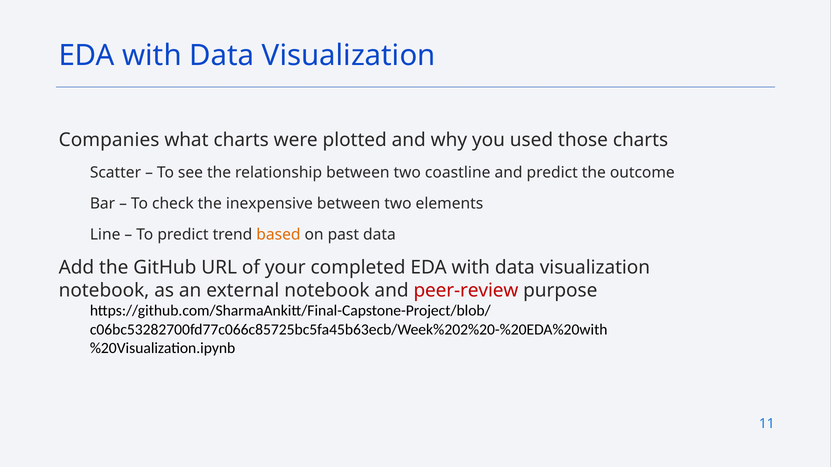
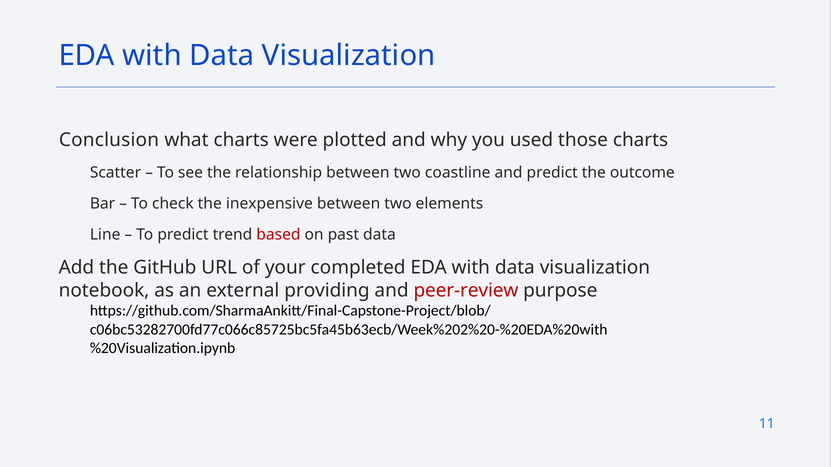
Companies: Companies -> Conclusion
based colour: orange -> red
external notebook: notebook -> providing
